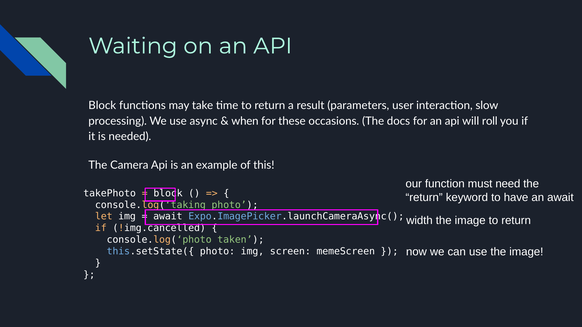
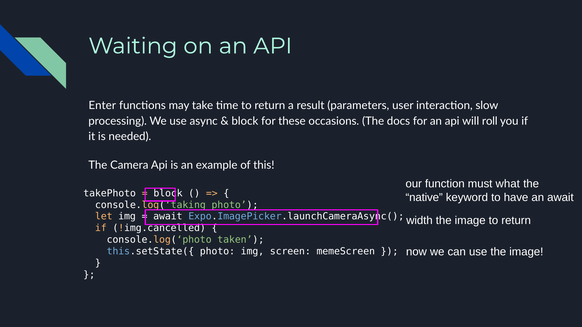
Block at (102, 105): Block -> Enter
when at (245, 121): when -> block
need: need -> what
return at (424, 198): return -> native
